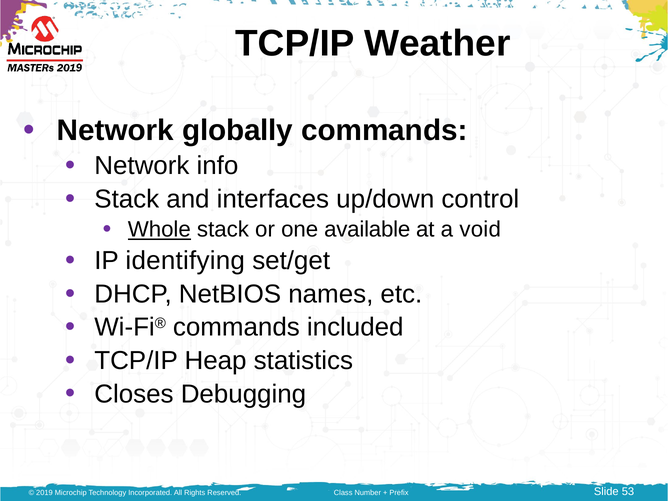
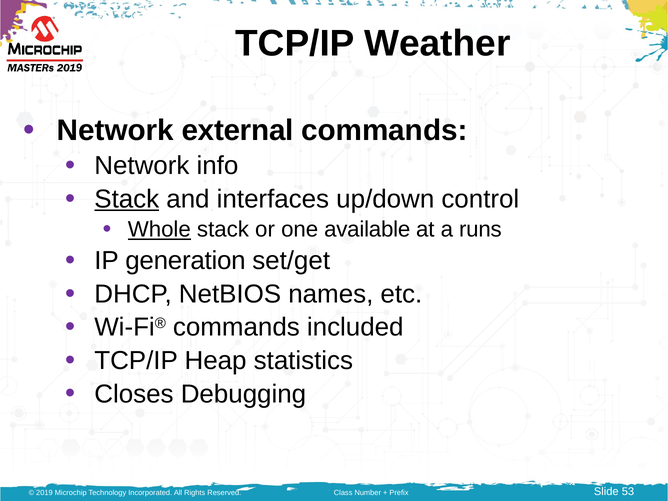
globally: globally -> external
Stack at (127, 199) underline: none -> present
void: void -> runs
identifying: identifying -> generation
